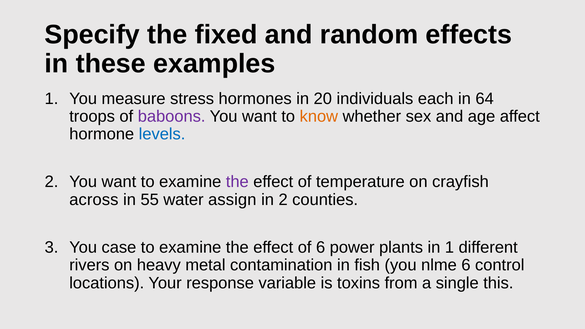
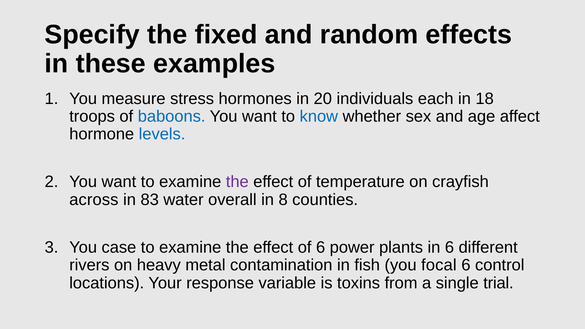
64: 64 -> 18
baboons colour: purple -> blue
know colour: orange -> blue
55: 55 -> 83
assign: assign -> overall
in 2: 2 -> 8
in 1: 1 -> 6
nlme: nlme -> focal
this: this -> trial
